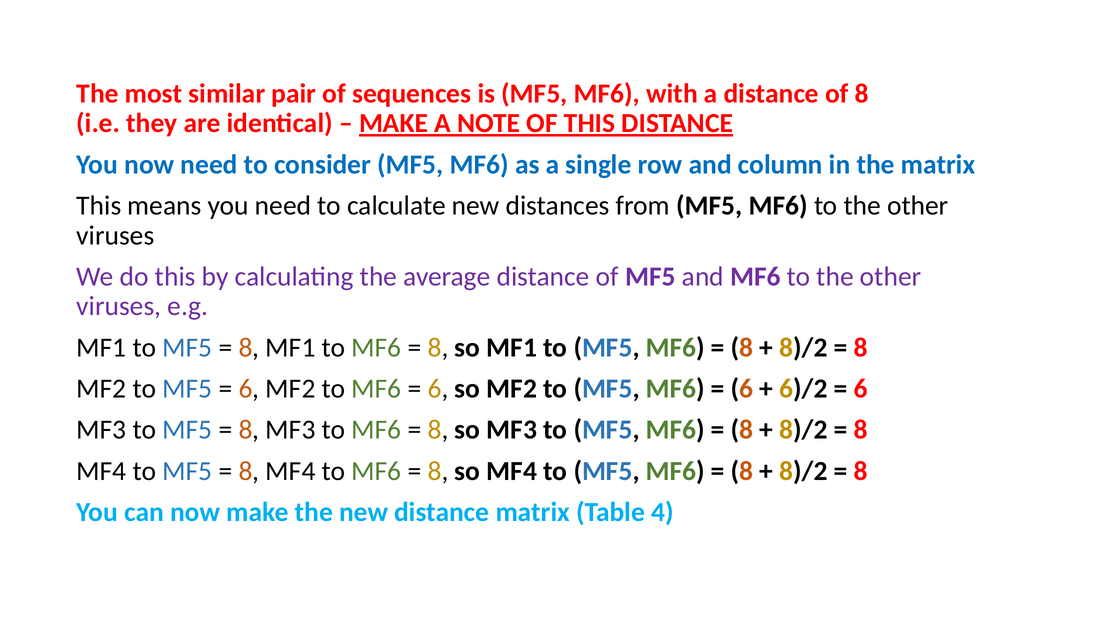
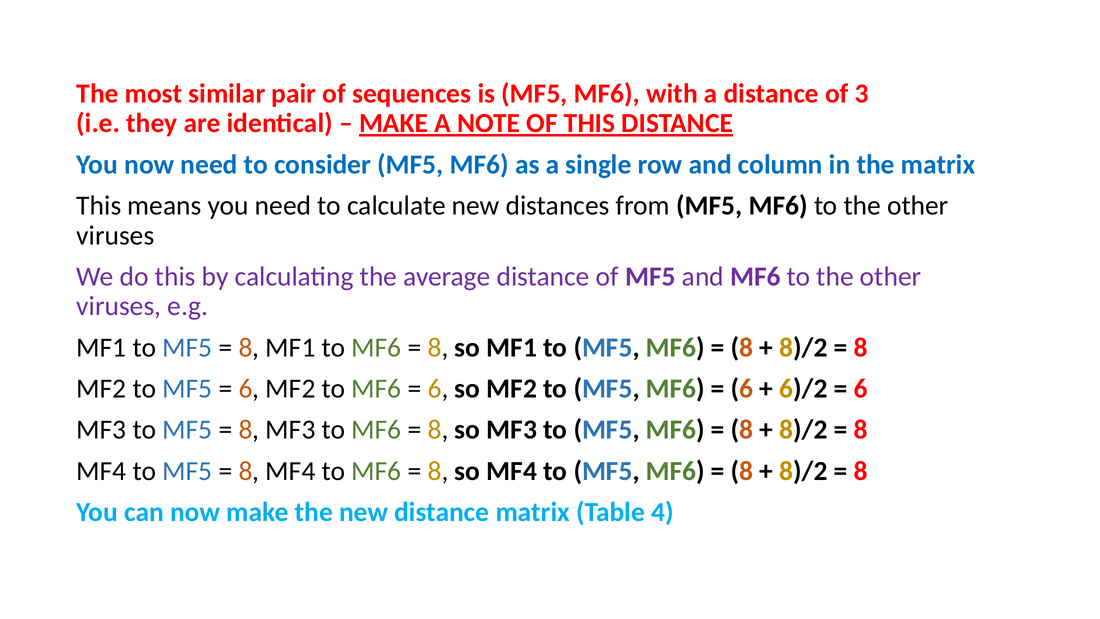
of 8: 8 -> 3
